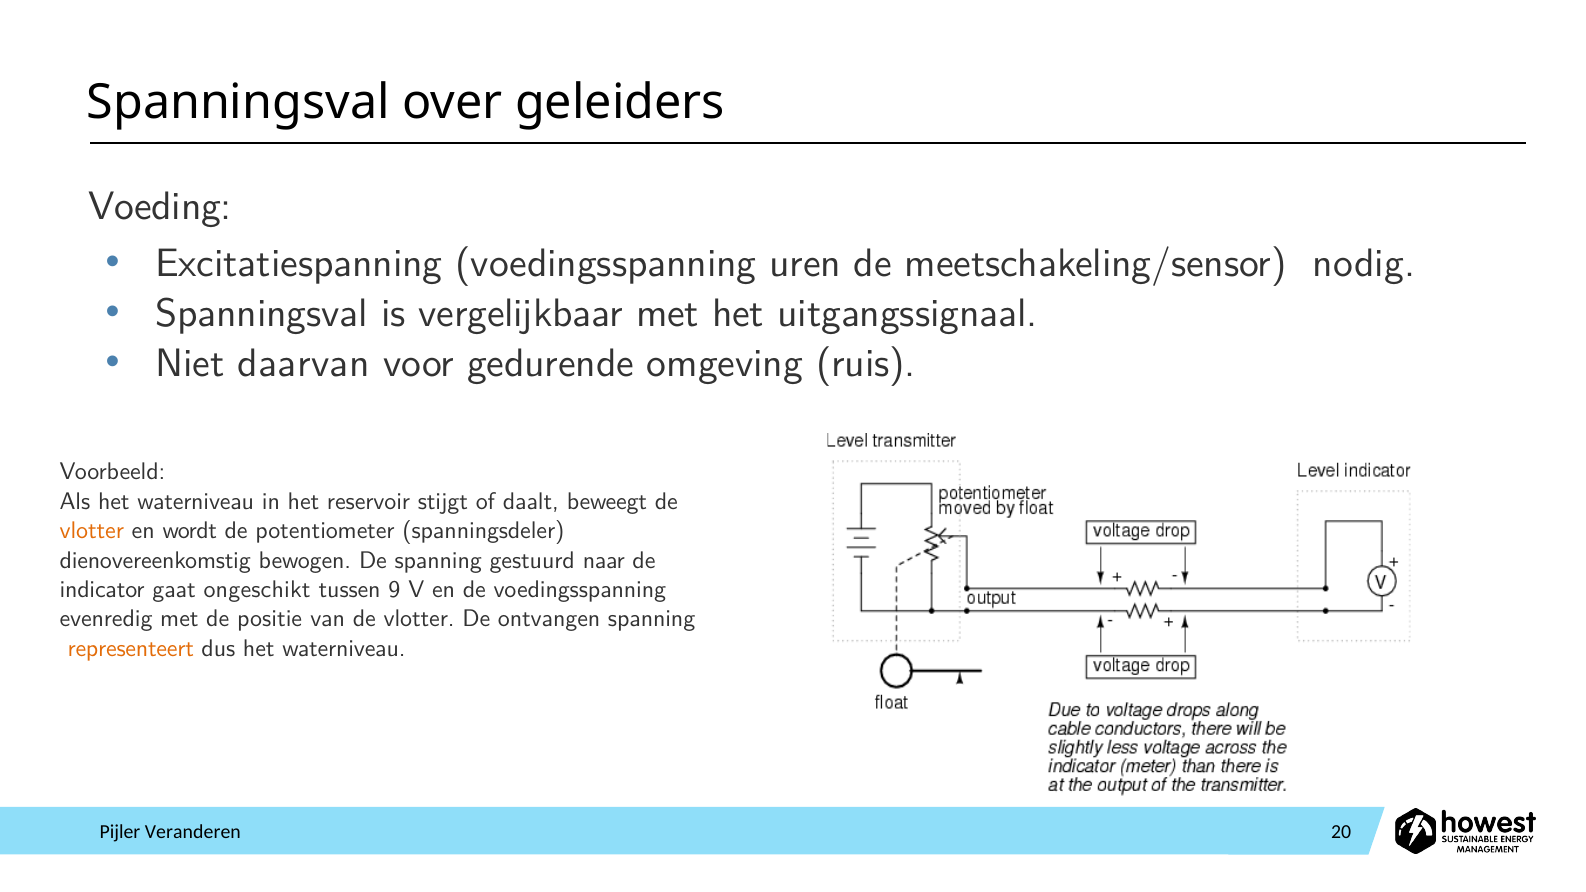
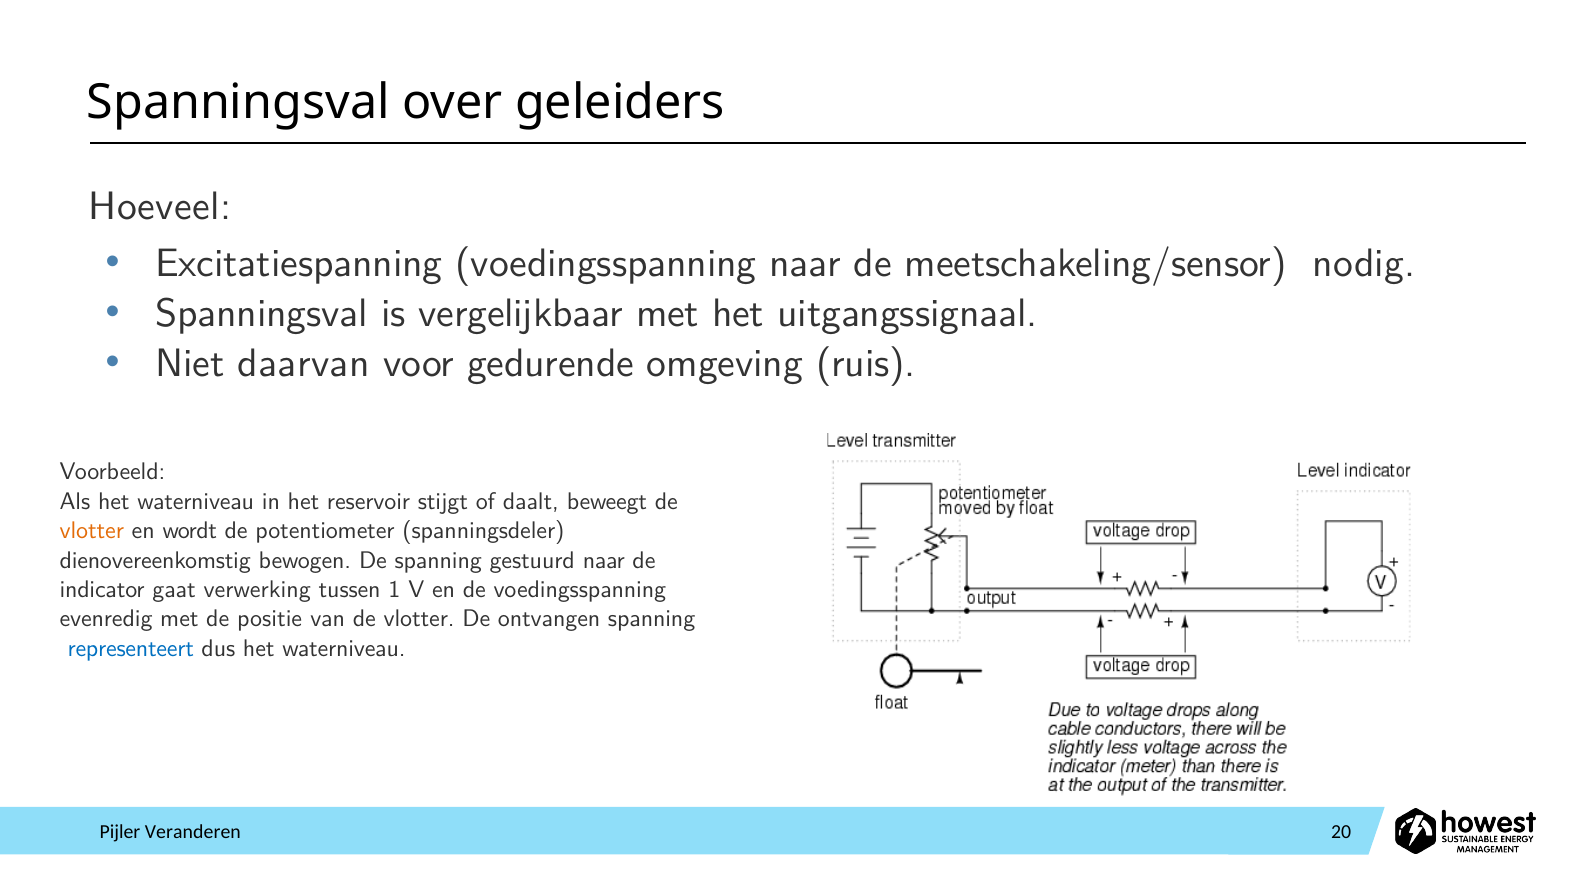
Voeding: Voeding -> Hoeveel
voedingsspanning uren: uren -> naar
ongeschikt: ongeschikt -> verwerking
9: 9 -> 1
representeert colour: orange -> blue
